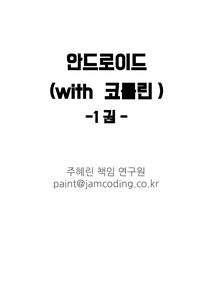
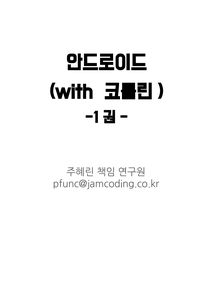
paint@jamcoding.co.kr: paint@jamcoding.co.kr -> pfunc@jamcoding.co.kr
